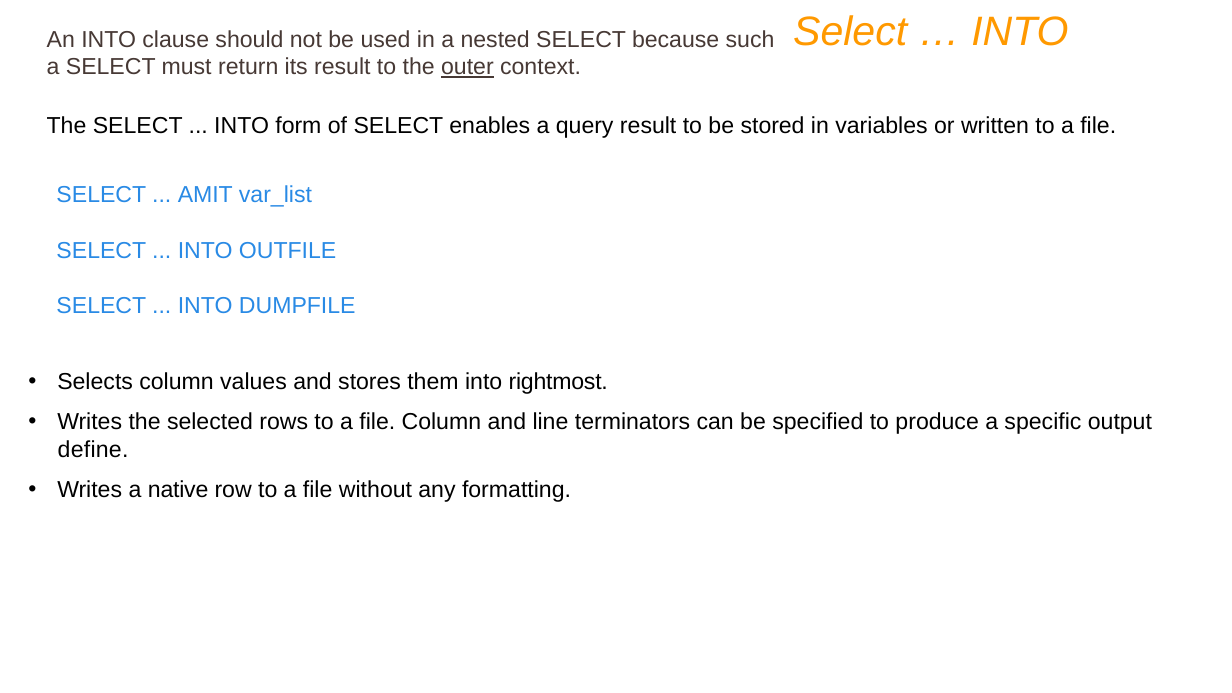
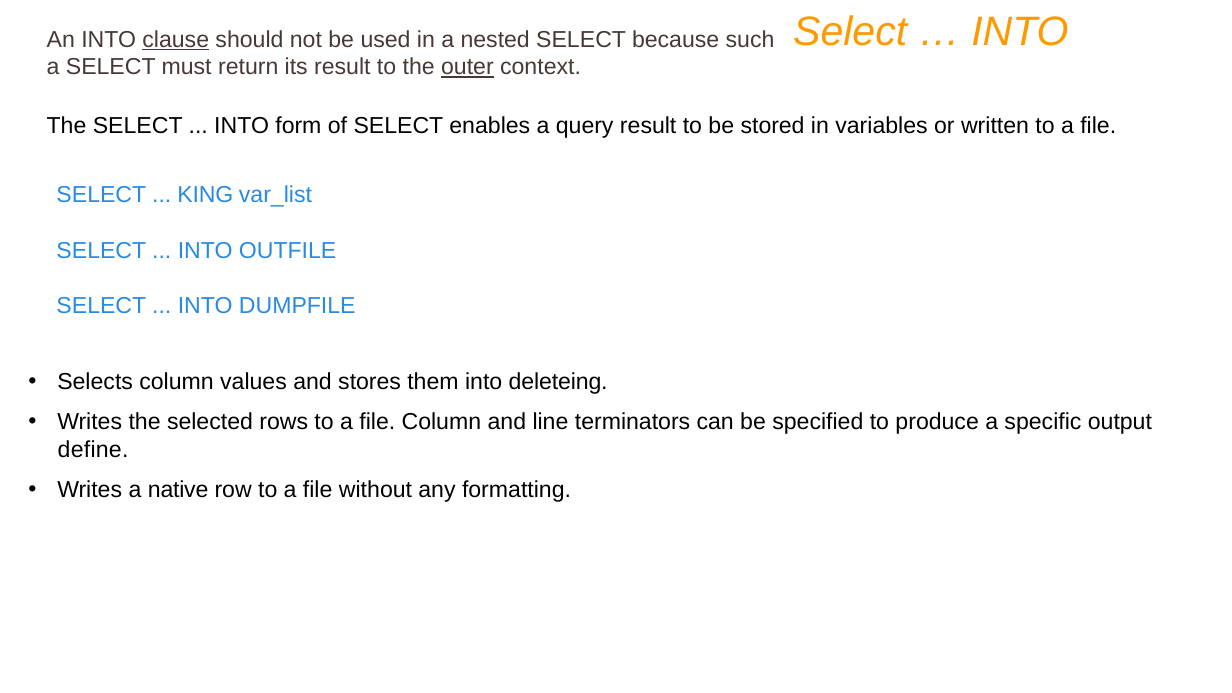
clause underline: none -> present
AMIT: AMIT -> KING
rightmost: rightmost -> deleteing
